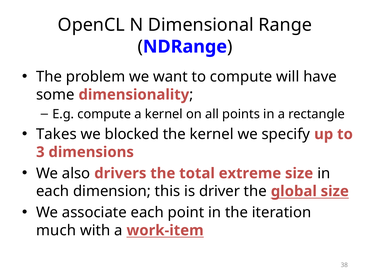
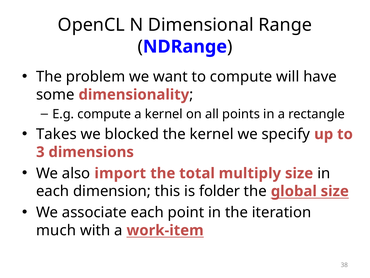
drivers: drivers -> import
extreme: extreme -> multiply
driver: driver -> folder
